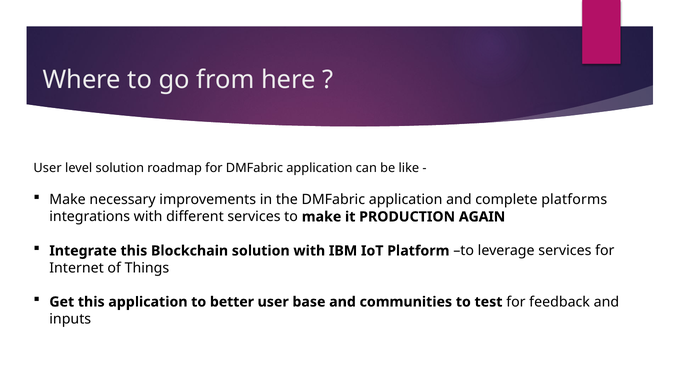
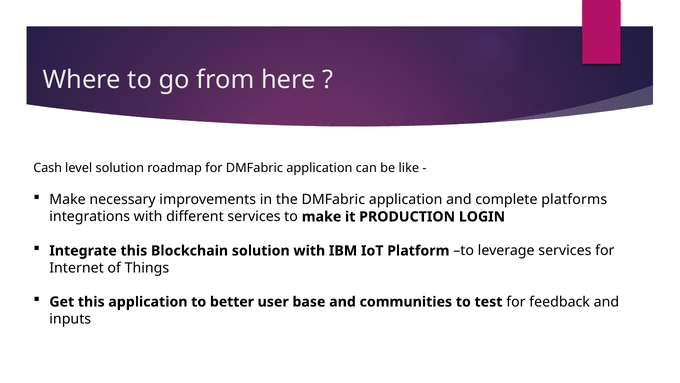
User at (48, 168): User -> Cash
AGAIN: AGAIN -> LOGIN
